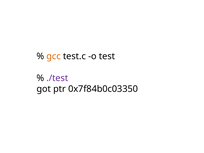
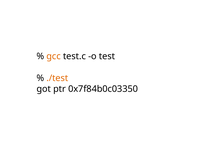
./test colour: purple -> orange
